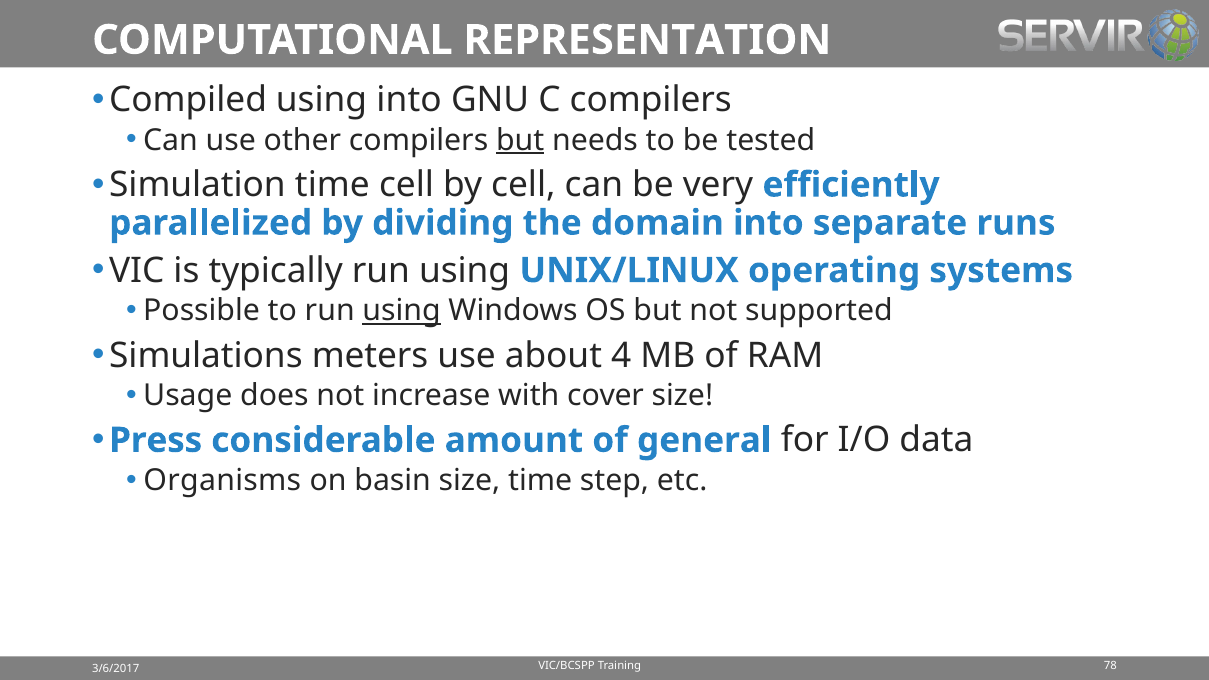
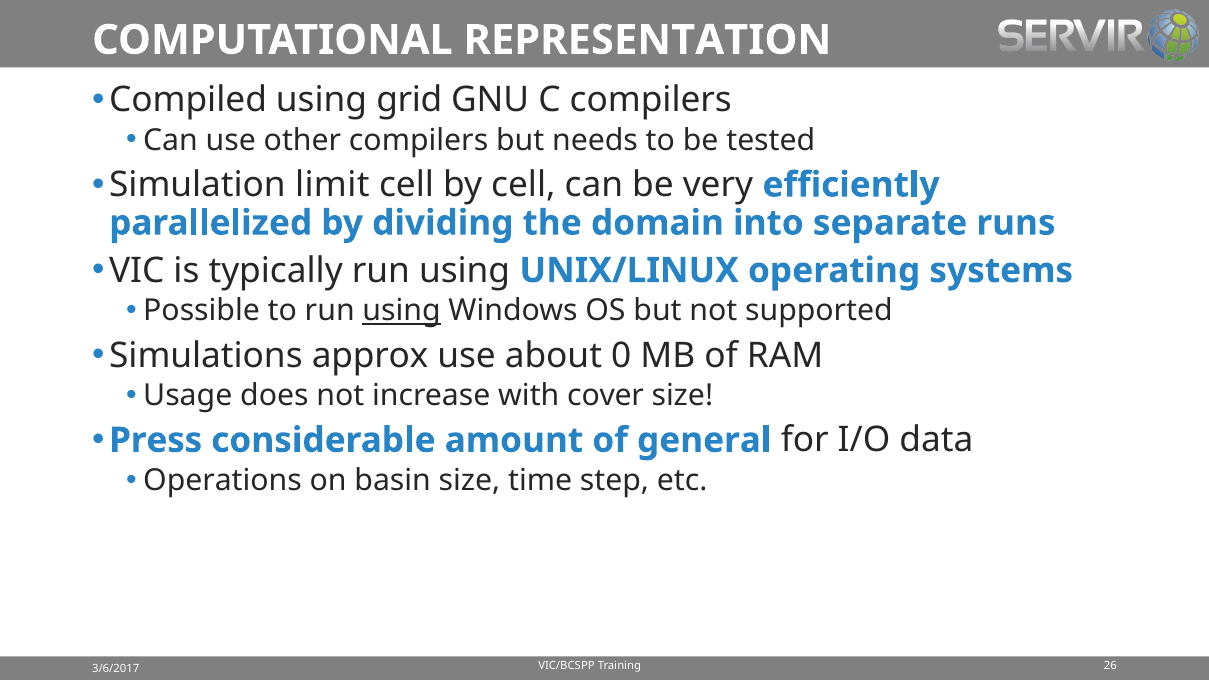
using into: into -> grid
but at (520, 140) underline: present -> none
Simulation time: time -> limit
meters: meters -> approx
4: 4 -> 0
Organisms: Organisms -> Operations
78: 78 -> 26
